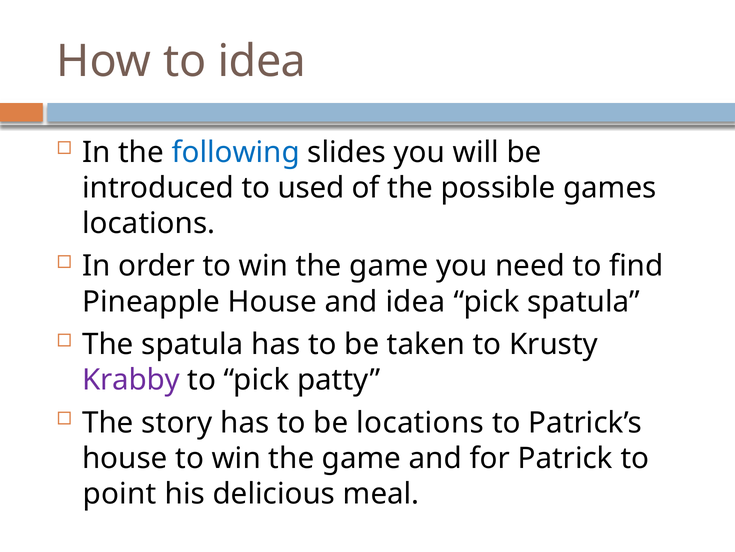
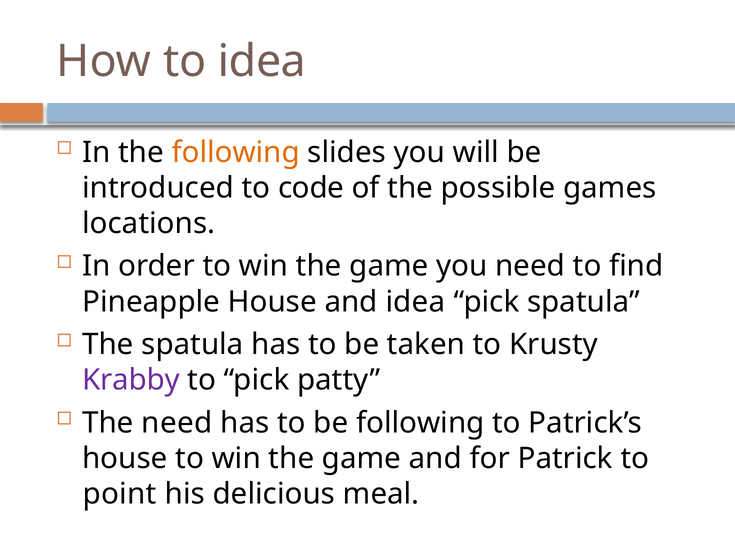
following at (236, 152) colour: blue -> orange
used: used -> code
The story: story -> need
be locations: locations -> following
